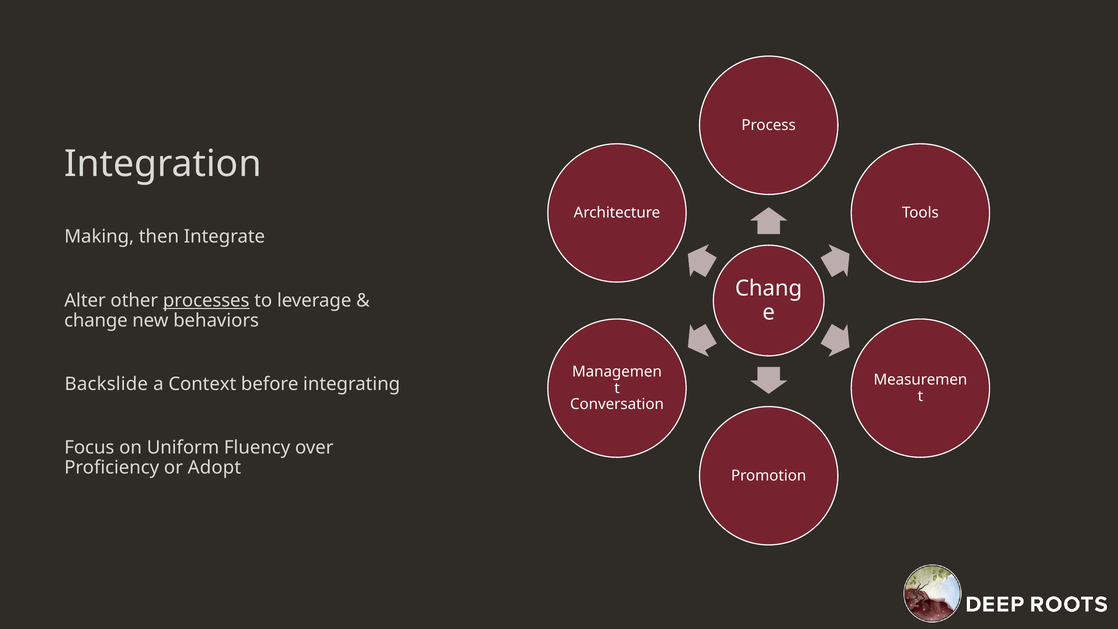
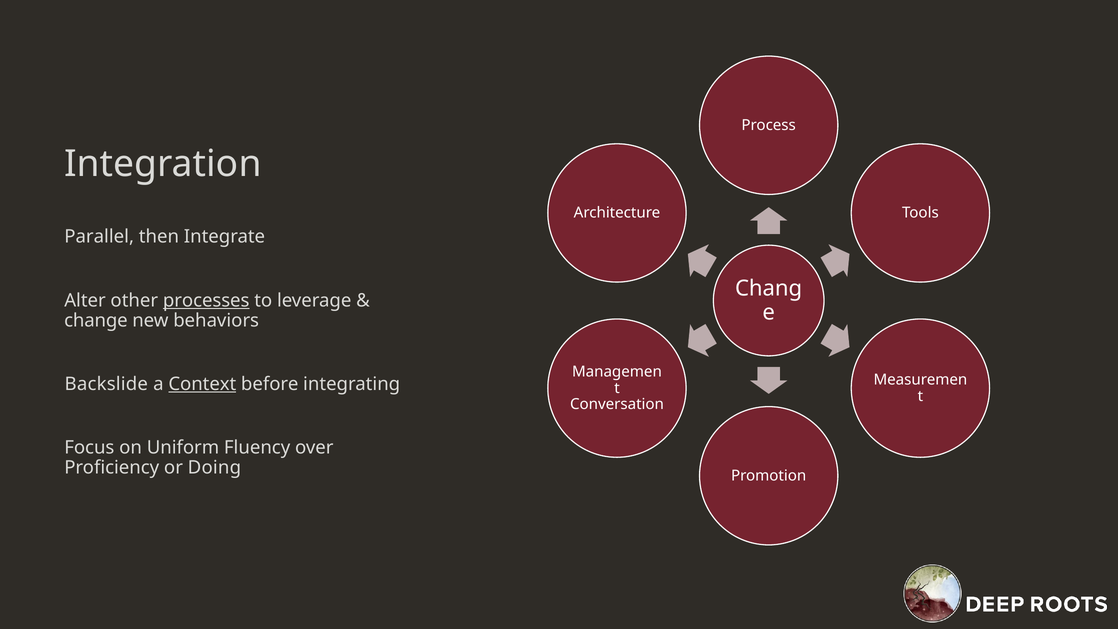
Making: Making -> Parallel
Context underline: none -> present
Adopt: Adopt -> Doing
